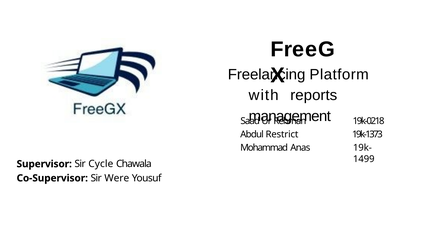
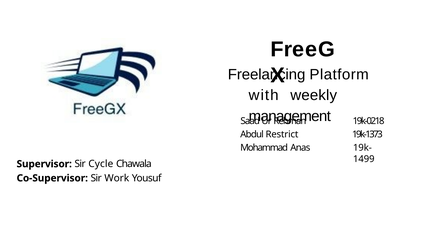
reports: reports -> weekly
Were: Were -> Work
